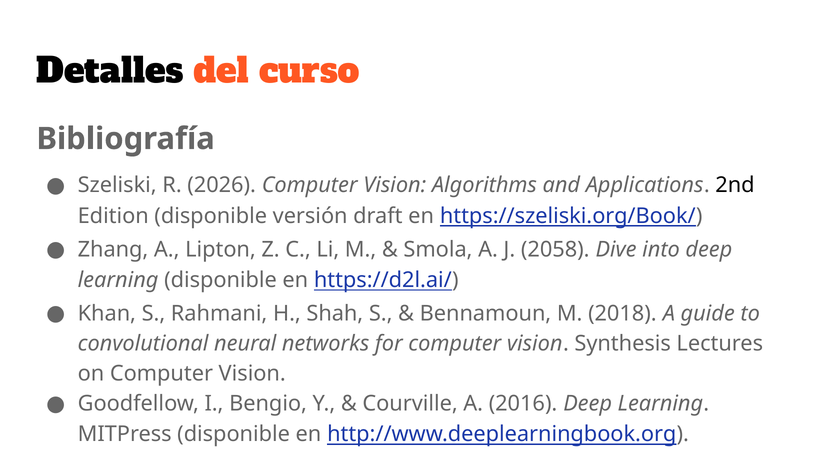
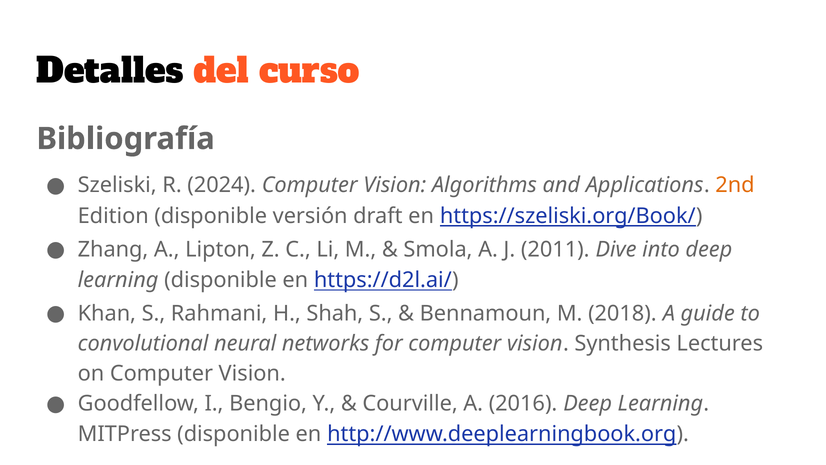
2026: 2026 -> 2024
2nd colour: black -> orange
2058: 2058 -> 2011
